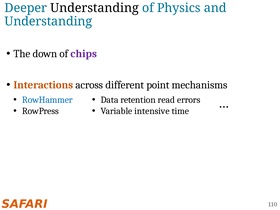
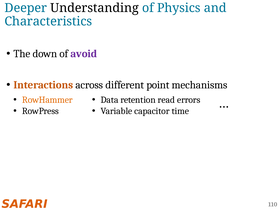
Understanding at (48, 21): Understanding -> Characteristics
chips: chips -> avoid
RowHammer colour: blue -> orange
intensive: intensive -> capacitor
